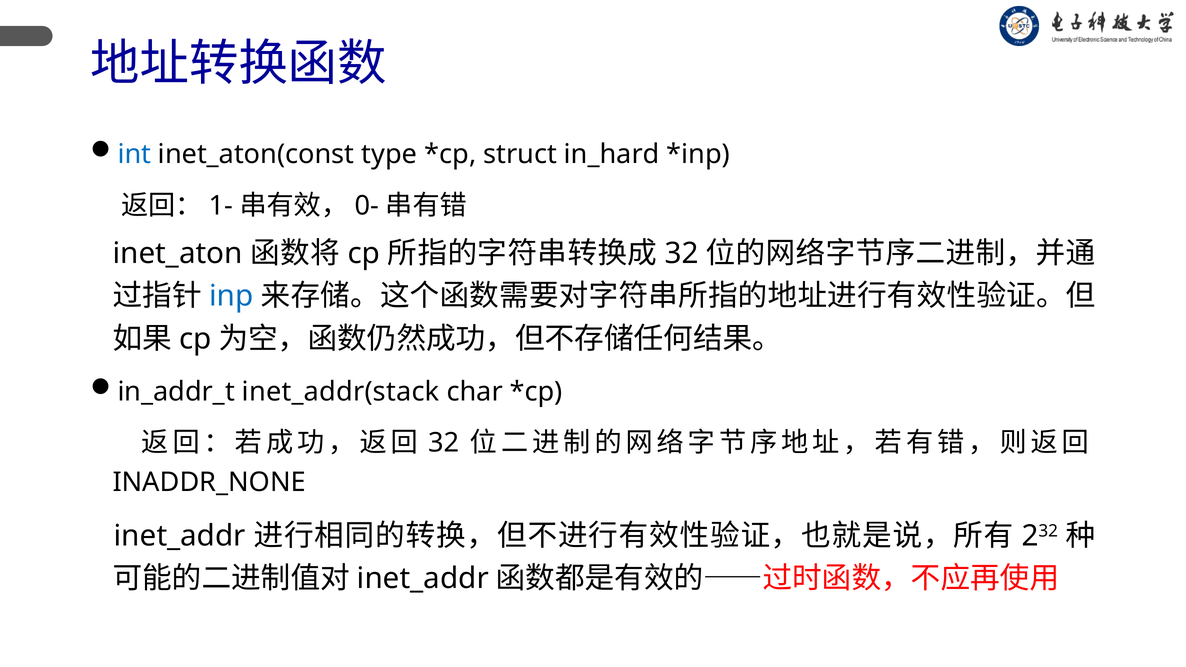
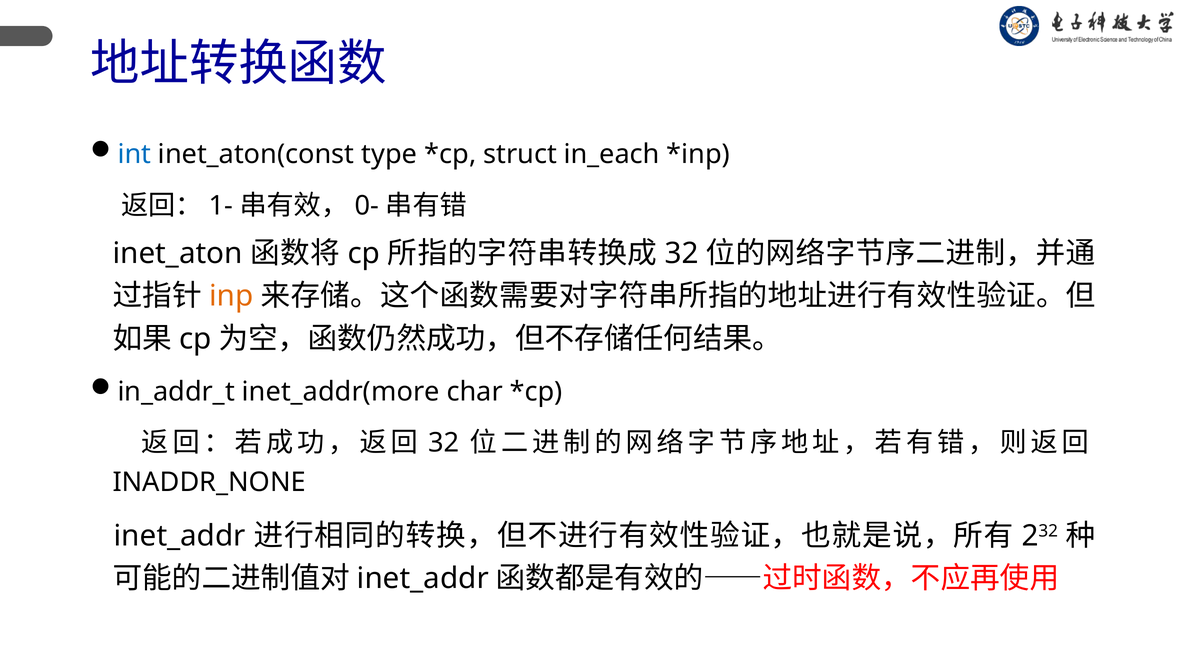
in_hard: in_hard -> in_each
inp colour: blue -> orange
inet_addr(stack: inet_addr(stack -> inet_addr(more
